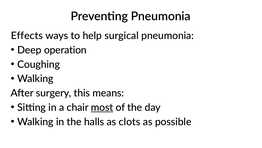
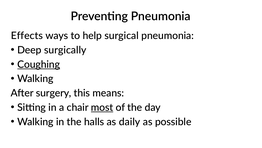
operation: operation -> surgically
Coughing underline: none -> present
clots: clots -> daily
